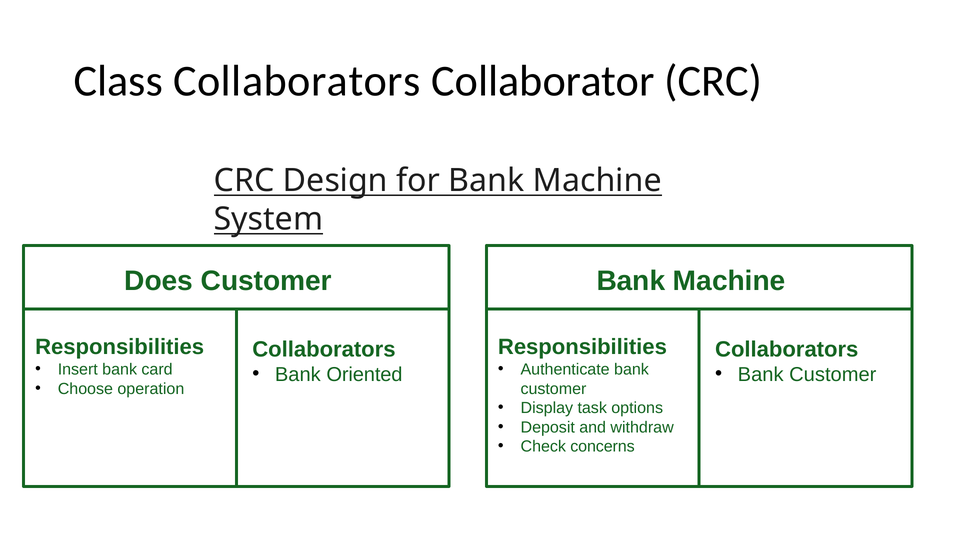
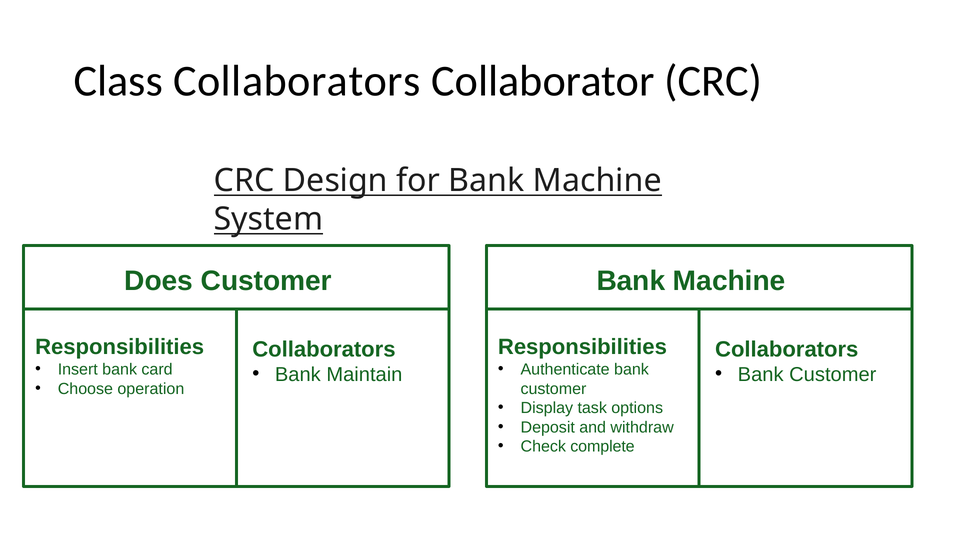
Oriented: Oriented -> Maintain
concerns: concerns -> complete
